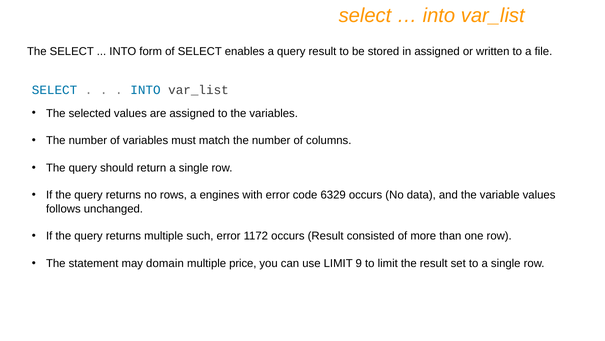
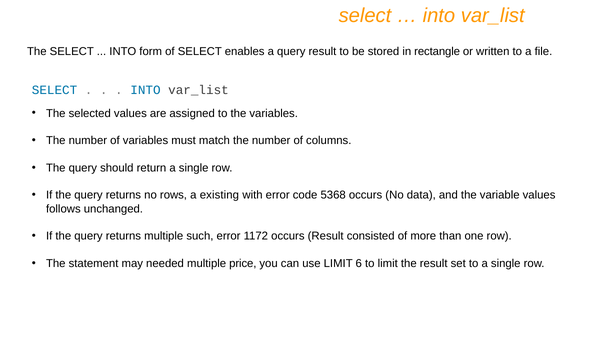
in assigned: assigned -> rectangle
engines: engines -> existing
6329: 6329 -> 5368
domain: domain -> needed
9: 9 -> 6
